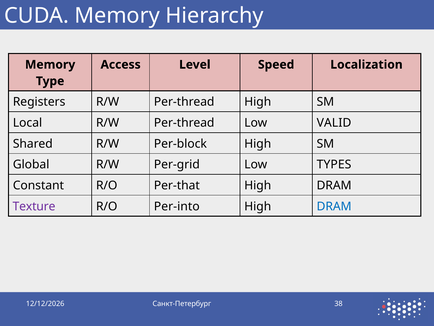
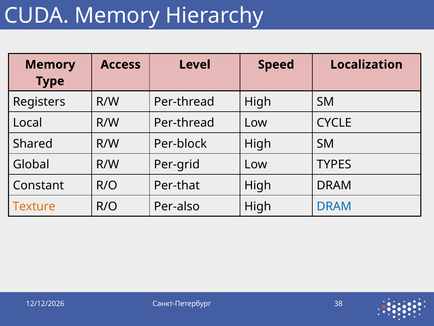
VALID: VALID -> CYCLE
Texture colour: purple -> orange
Per-into: Per-into -> Per-also
